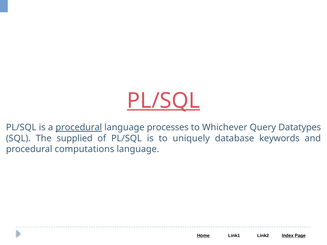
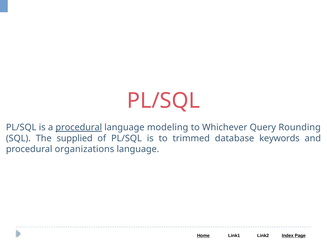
PL/SQL at (163, 101) underline: present -> none
processes: processes -> modeling
Datatypes: Datatypes -> Rounding
uniquely: uniquely -> trimmed
computations: computations -> organizations
